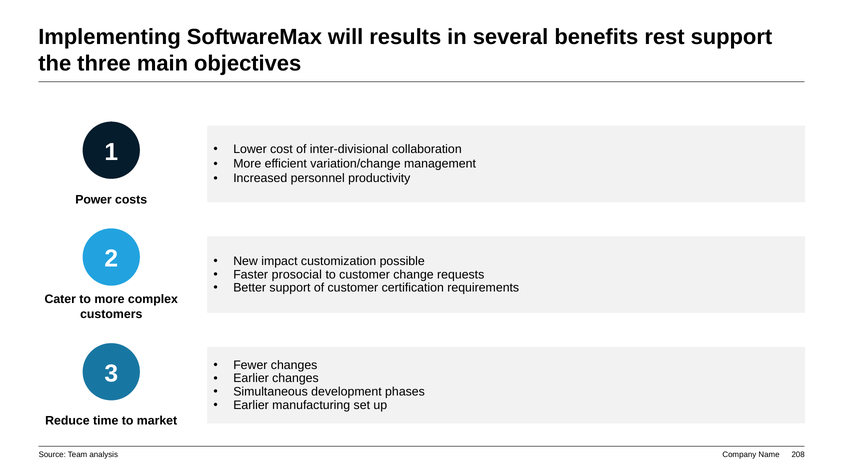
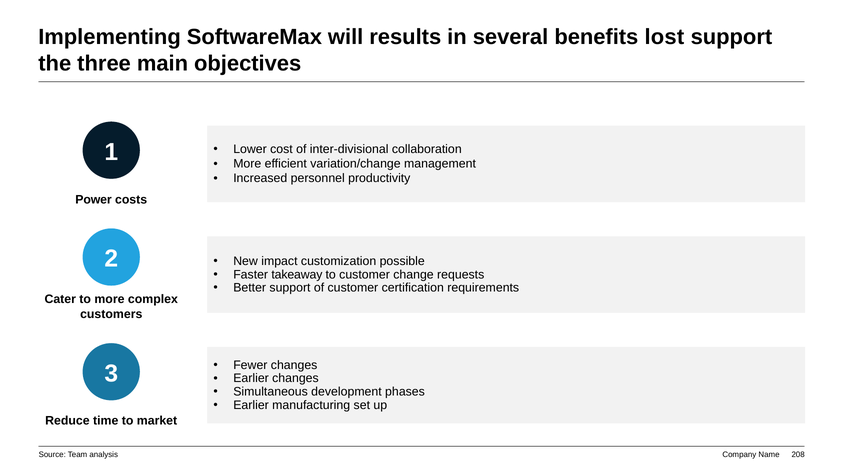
rest: rest -> lost
prosocial: prosocial -> takeaway
